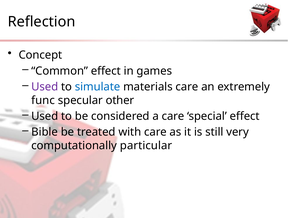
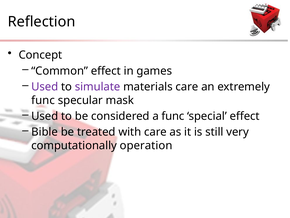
simulate colour: blue -> purple
other: other -> mask
a care: care -> func
particular: particular -> operation
